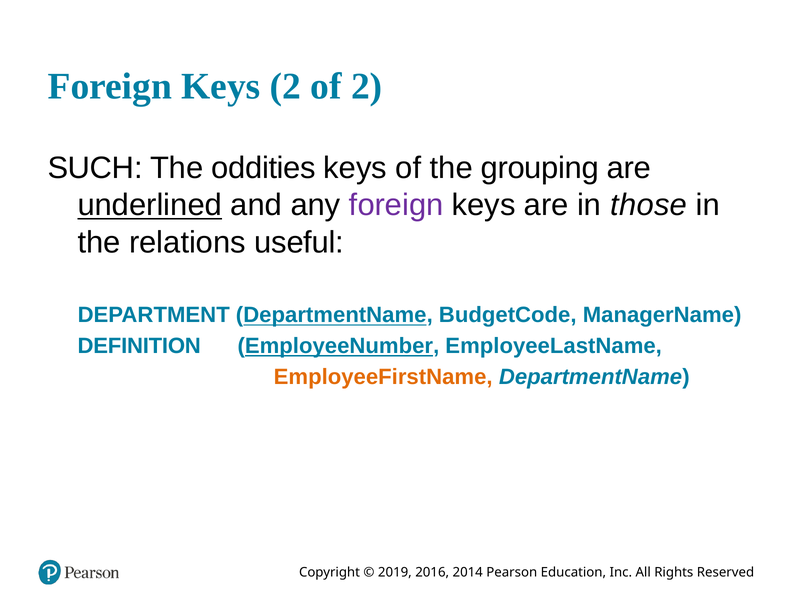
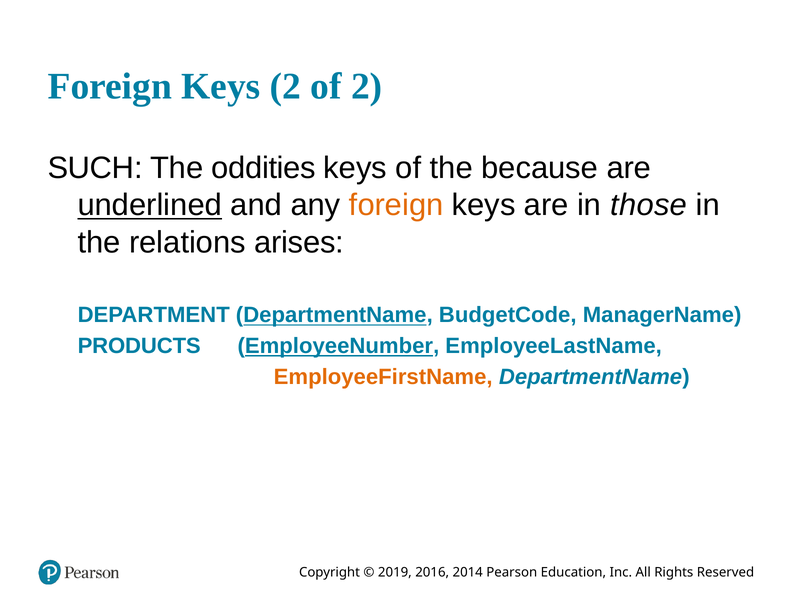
grouping: grouping -> because
foreign at (396, 205) colour: purple -> orange
useful: useful -> arises
DEFINITION: DEFINITION -> PRODUCTS
